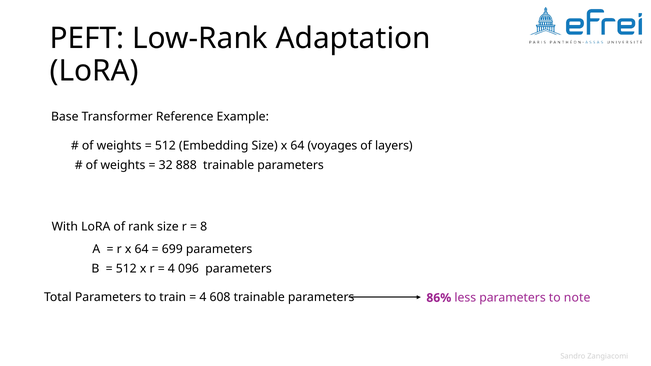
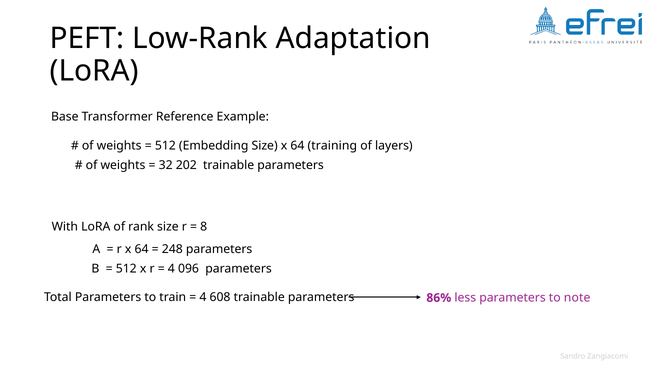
voyages: voyages -> training
888: 888 -> 202
699: 699 -> 248
